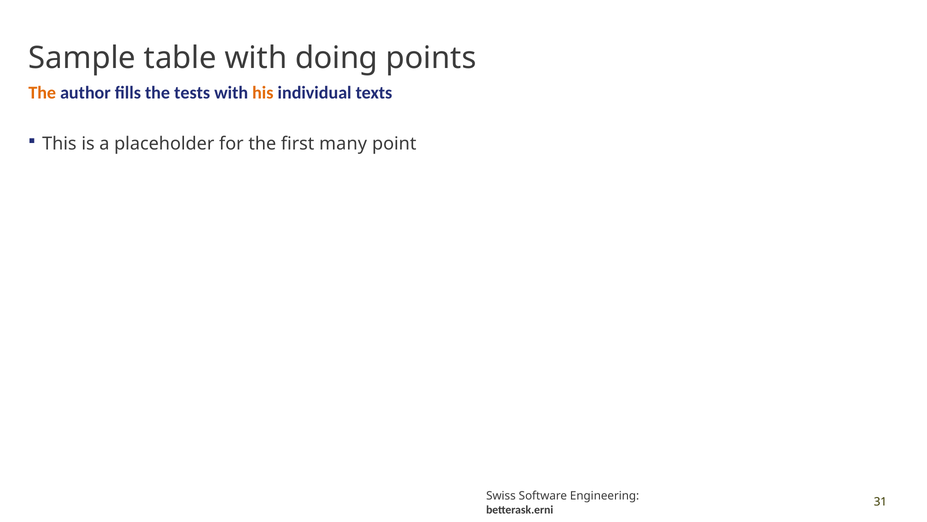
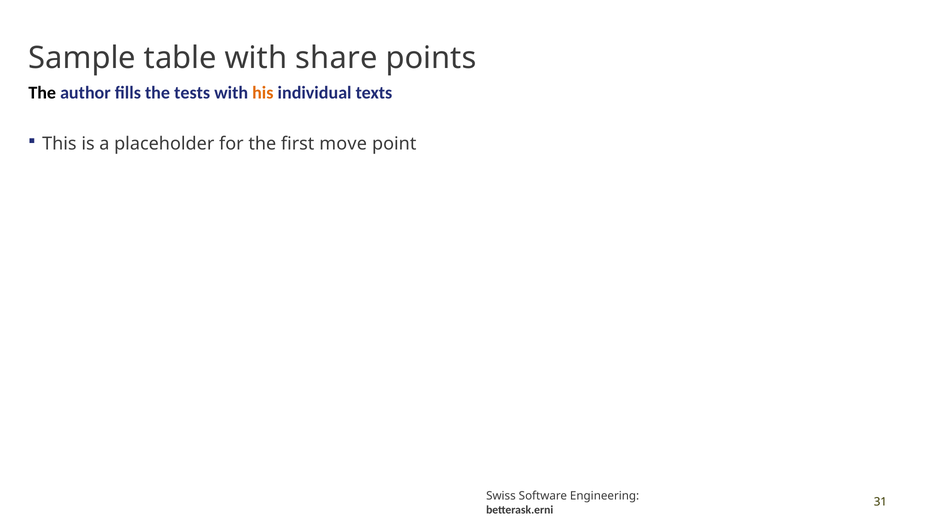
doing: doing -> share
The at (42, 93) colour: orange -> black
many: many -> move
